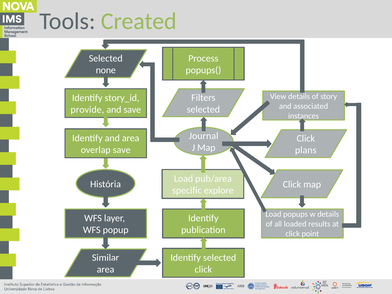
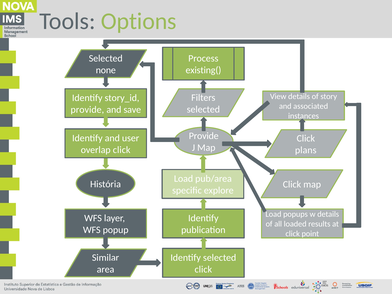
Created: Created -> Options
popups(: popups( -> existing(
Journal at (204, 136): Journal -> Provide
and area: area -> user
overlap save: save -> click
